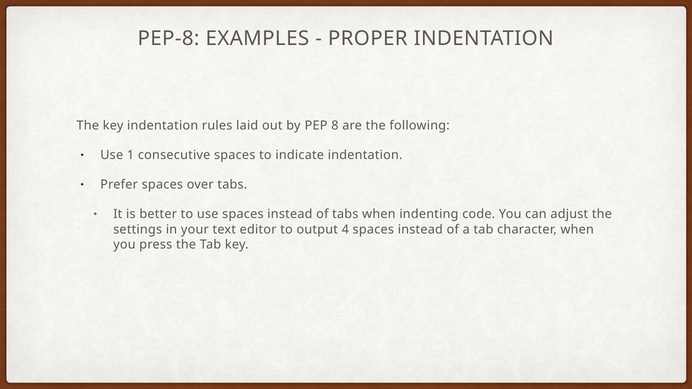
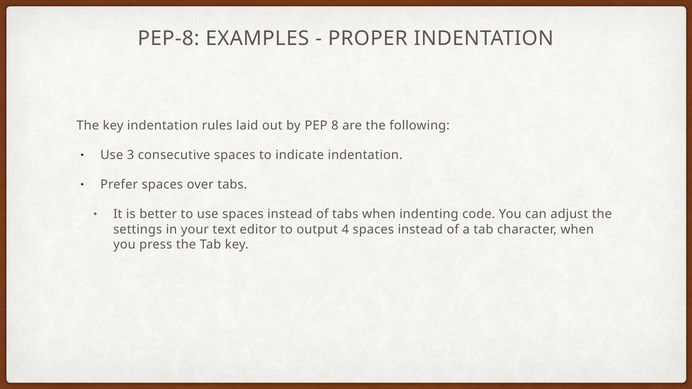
1: 1 -> 3
